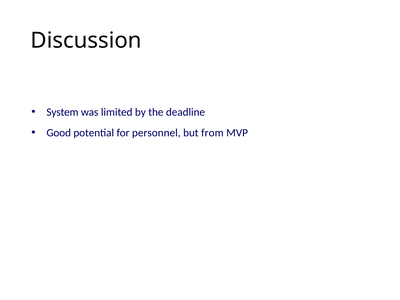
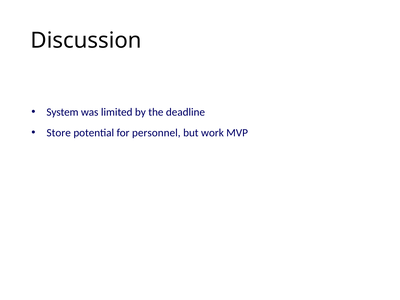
Good: Good -> Store
from: from -> work
